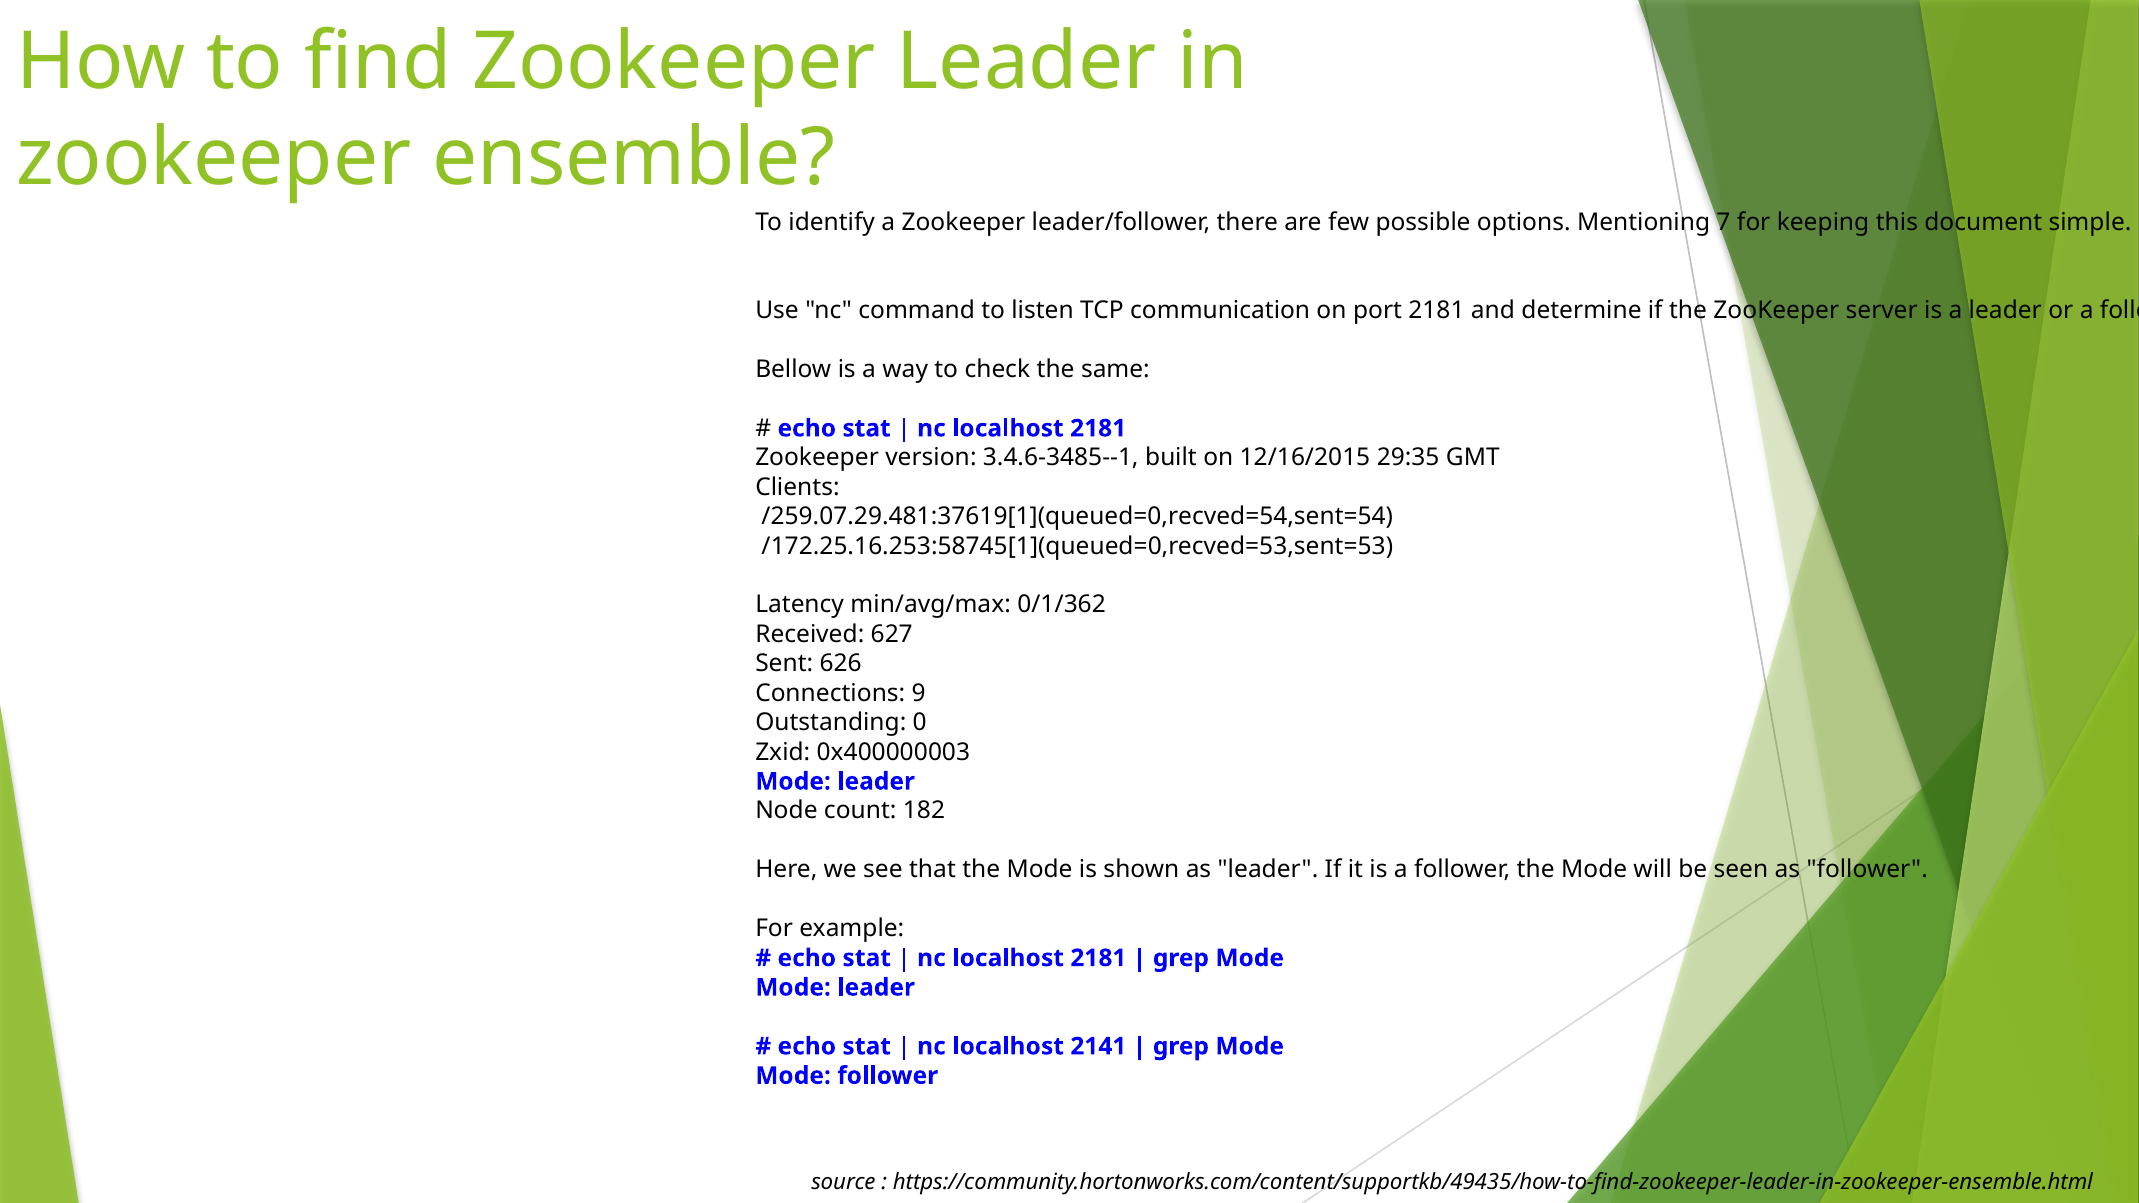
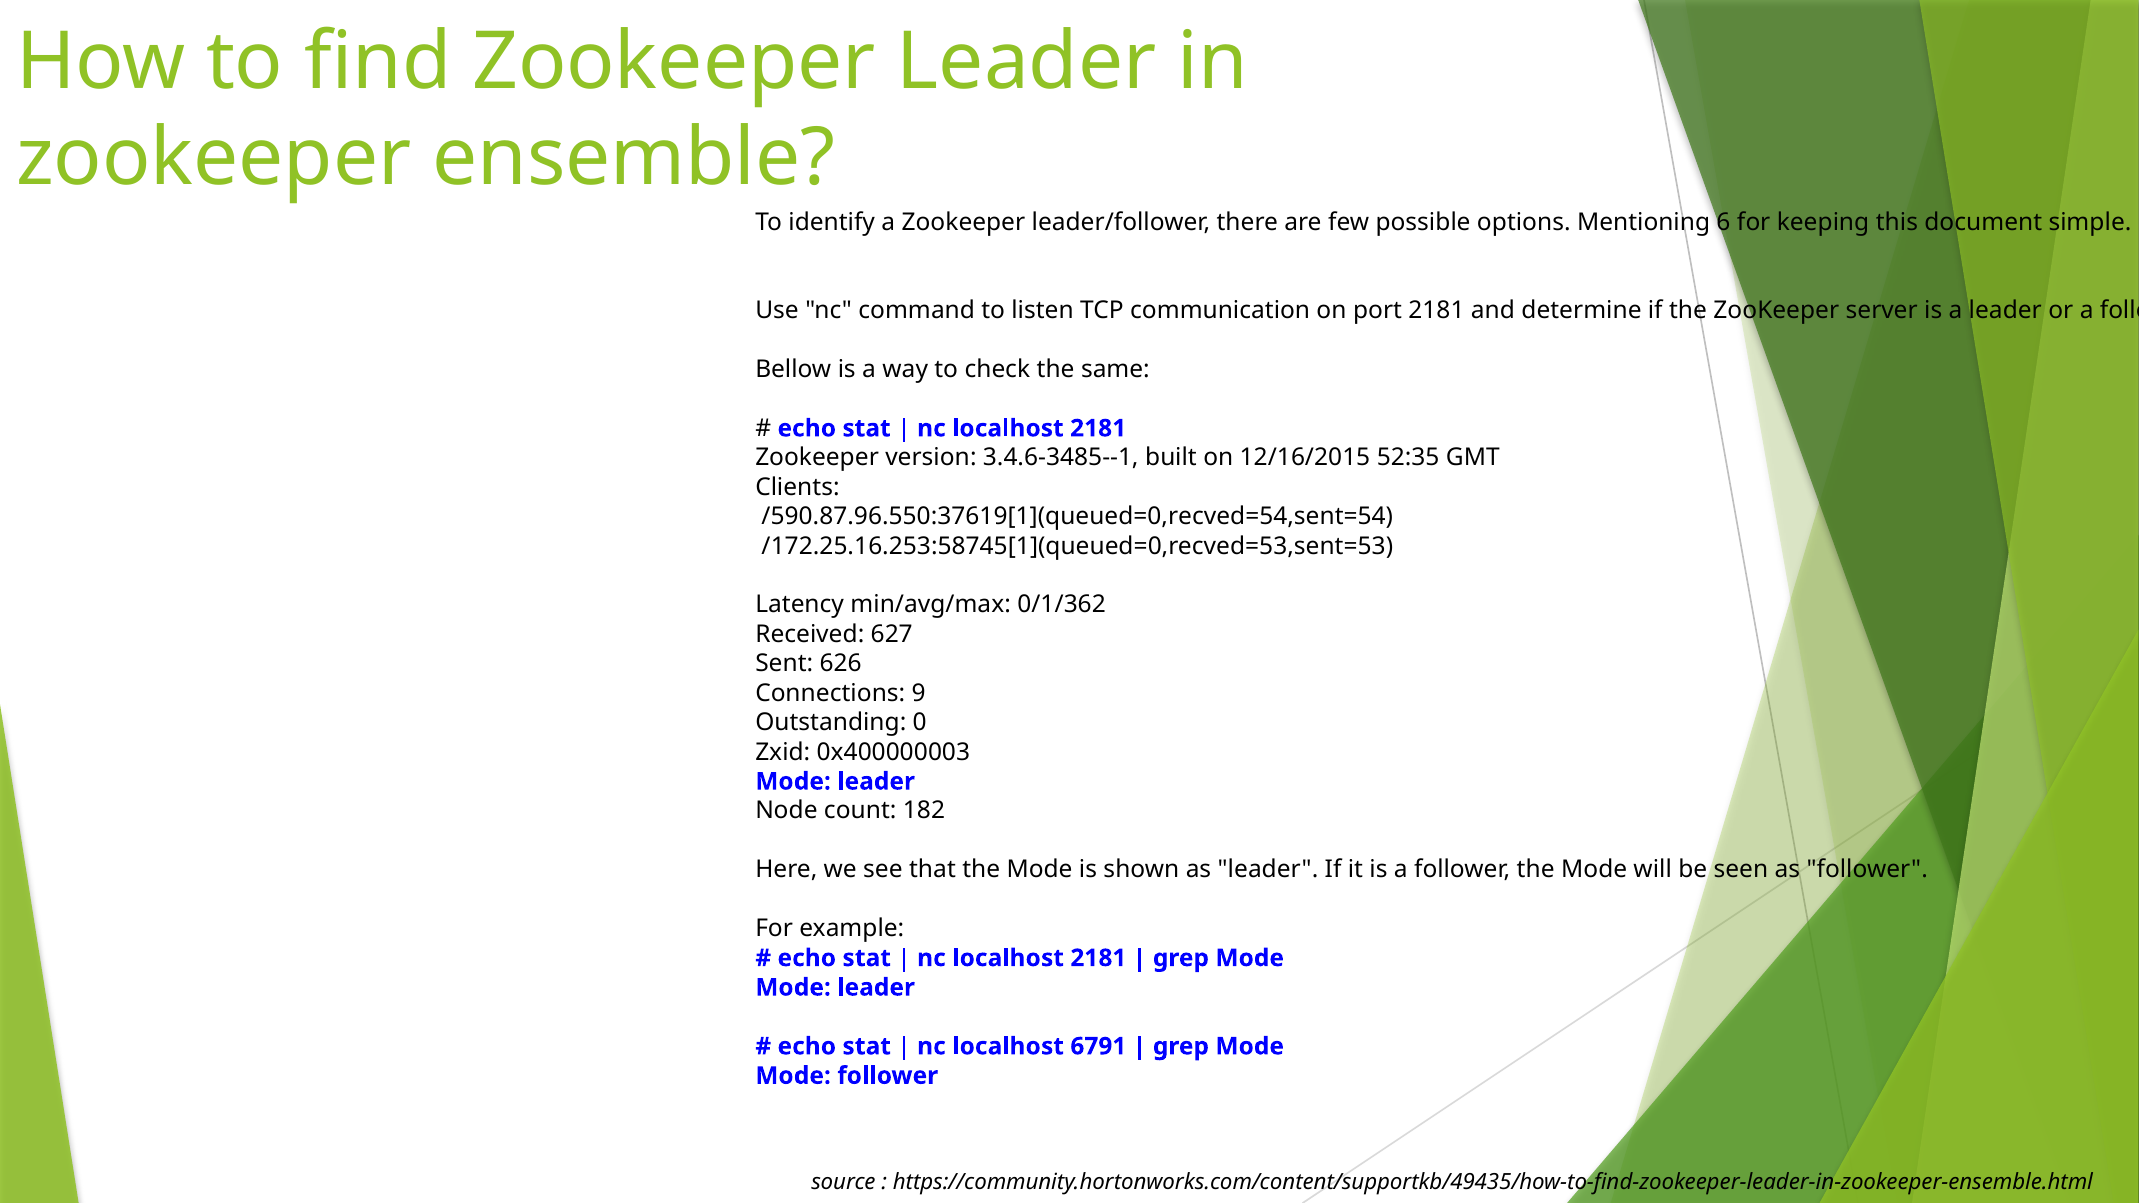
7: 7 -> 6
29:35: 29:35 -> 52:35
/259.07.29.481:37619[1](queued=0,recved=54,sent=54: /259.07.29.481:37619[1](queued=0,recved=54,sent=54 -> /590.87.96.550:37619[1](queued=0,recved=54,sent=54
2141: 2141 -> 6791
